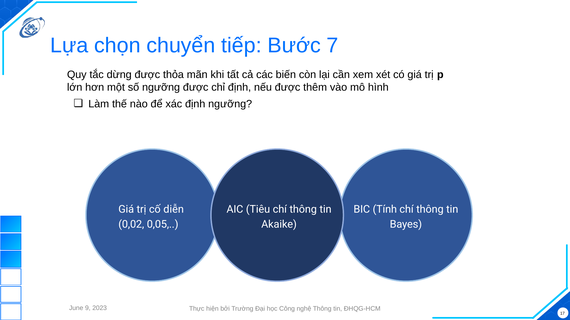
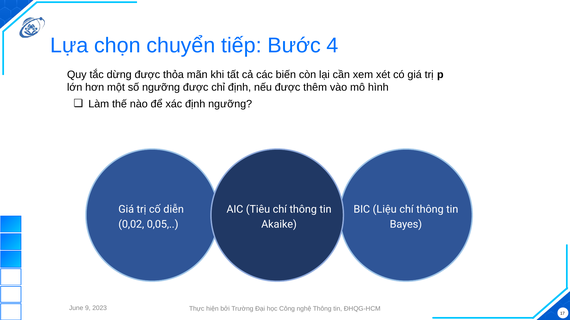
7: 7 -> 4
Tính: Tính -> Liệu
